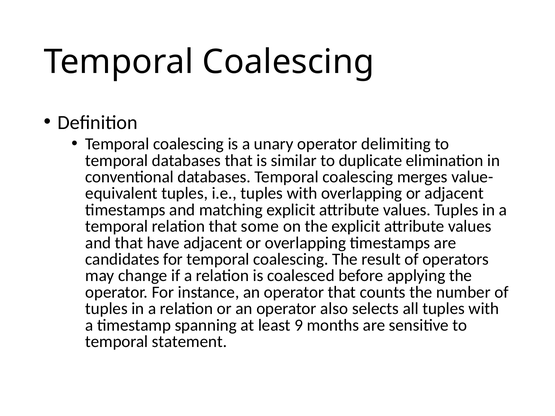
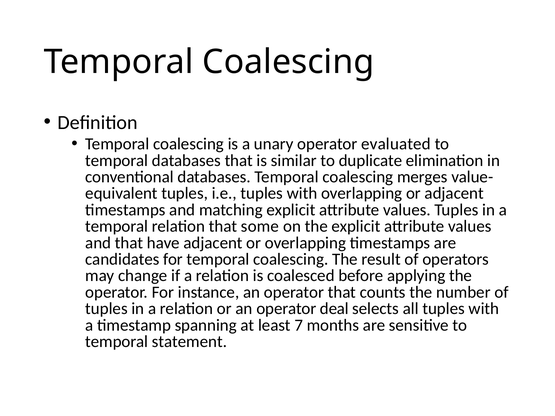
delimiting: delimiting -> evaluated
also: also -> deal
9: 9 -> 7
